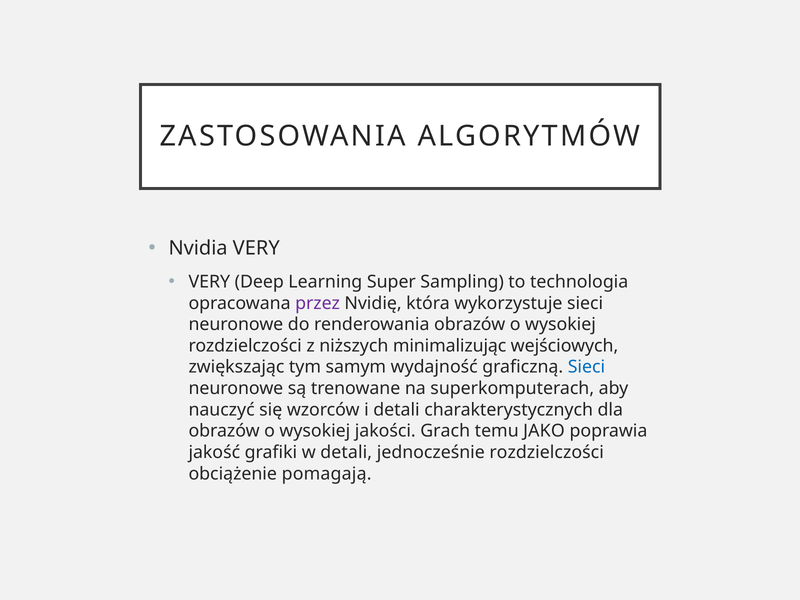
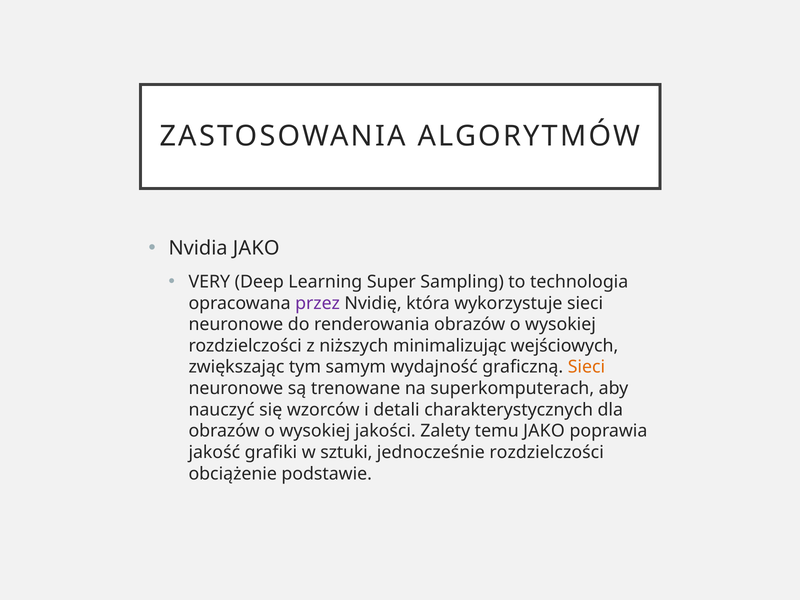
Nvidia VERY: VERY -> JAKO
Sieci at (586, 367) colour: blue -> orange
Grach: Grach -> Zalety
w detali: detali -> sztuki
pomagają: pomagają -> podstawie
